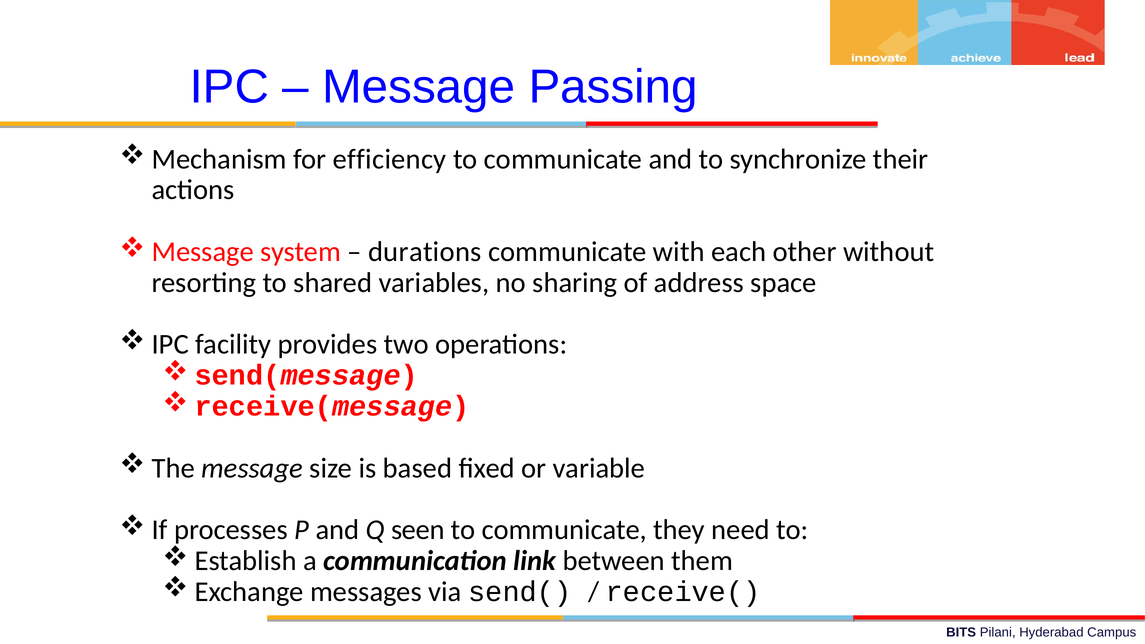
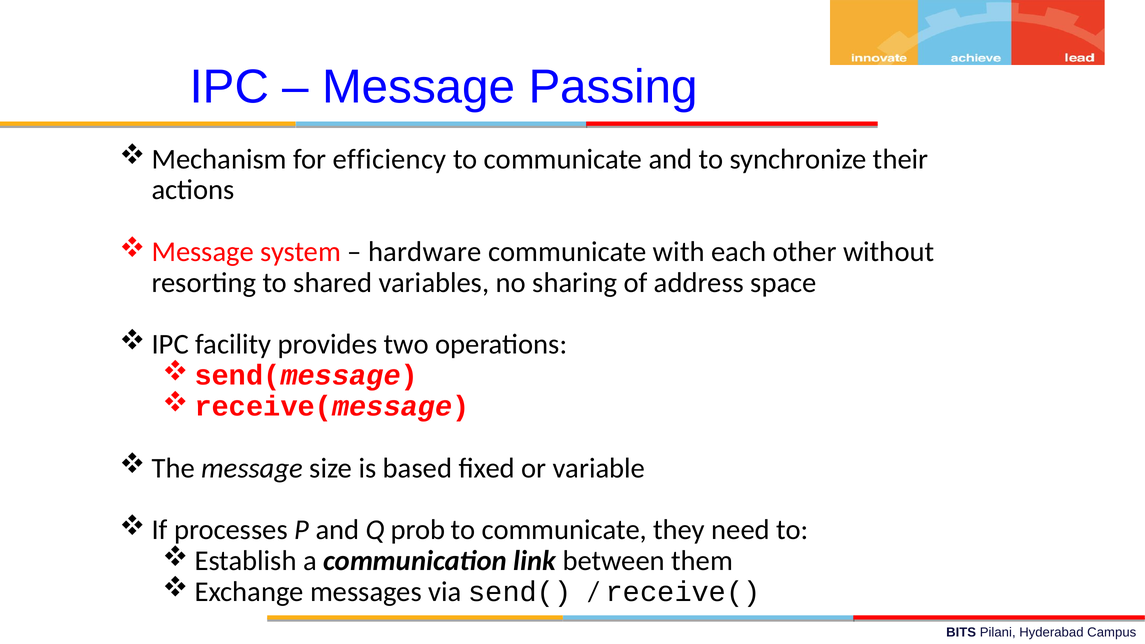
durations: durations -> hardware
seen: seen -> prob
